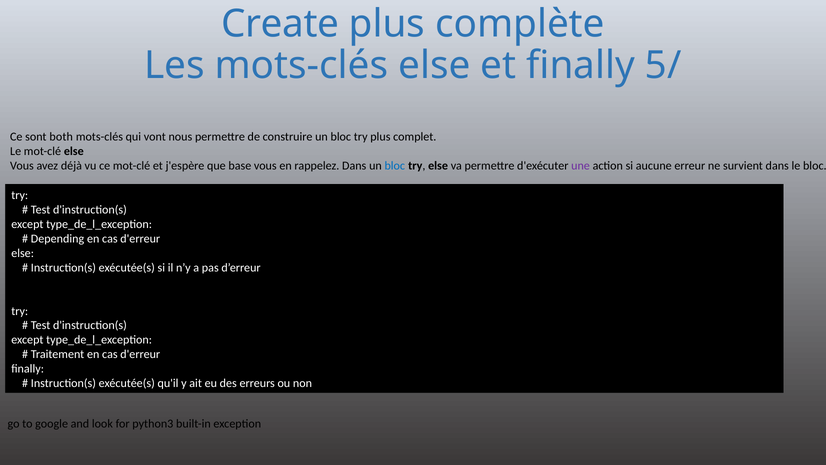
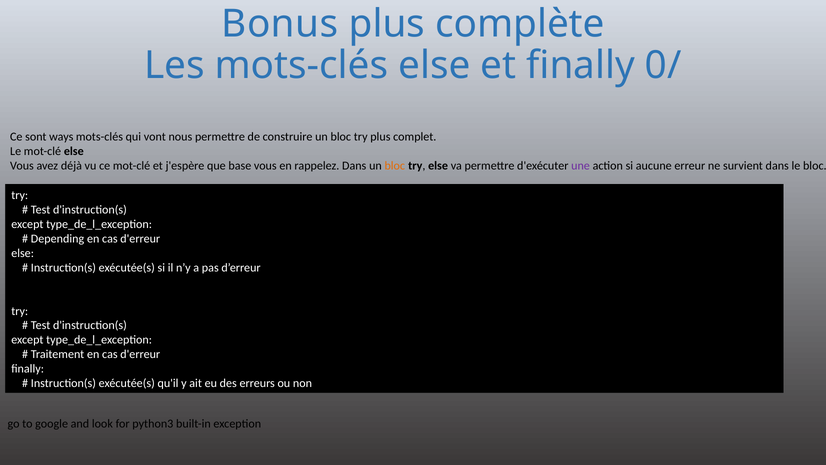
Create: Create -> Bonus
5/: 5/ -> 0/
both: both -> ways
bloc at (395, 166) colour: blue -> orange
